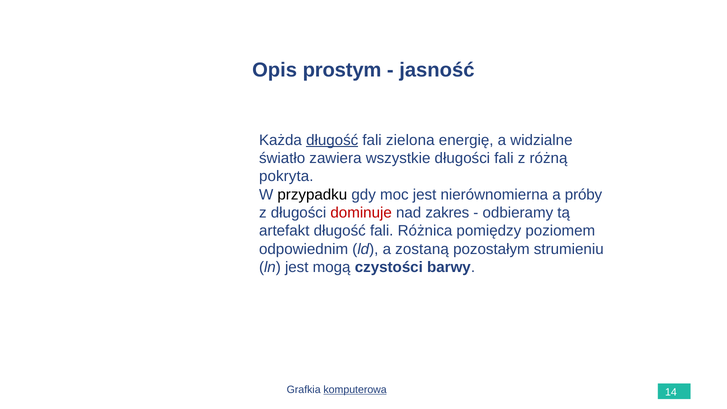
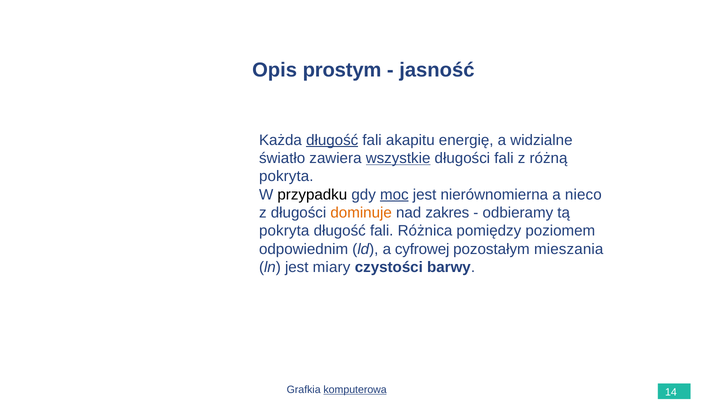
zielona: zielona -> akapitu
wszystkie underline: none -> present
moc underline: none -> present
próby: próby -> nieco
dominuje colour: red -> orange
artefakt at (284, 231): artefakt -> pokryta
zostaną: zostaną -> cyfrowej
strumieniu: strumieniu -> mieszania
mogą: mogą -> miary
